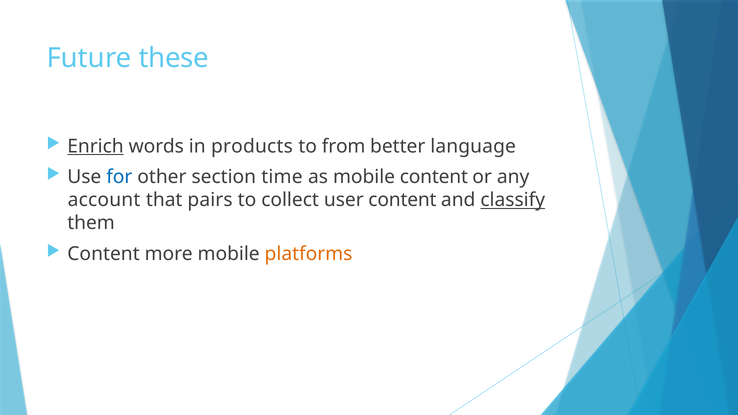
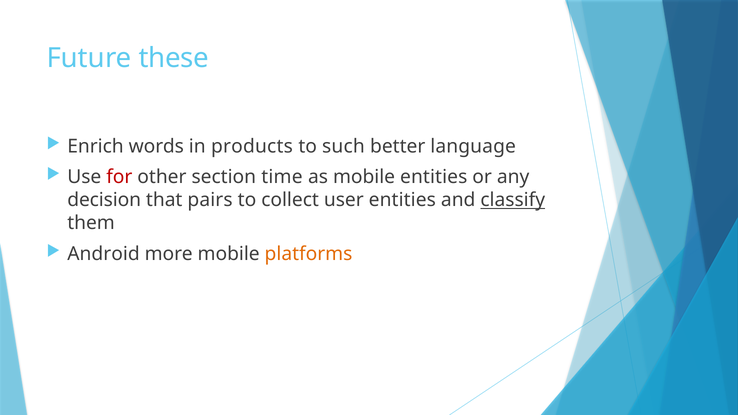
Enrich underline: present -> none
from: from -> such
for colour: blue -> red
mobile content: content -> entities
account: account -> decision
user content: content -> entities
Content at (104, 254): Content -> Android
